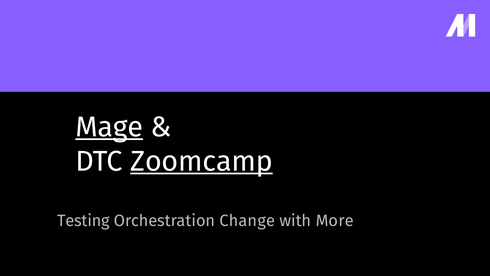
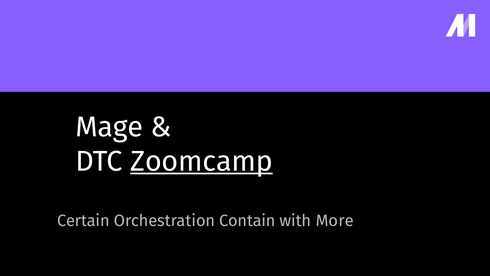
Mage underline: present -> none
Testing: Testing -> Certain
Change: Change -> Contain
